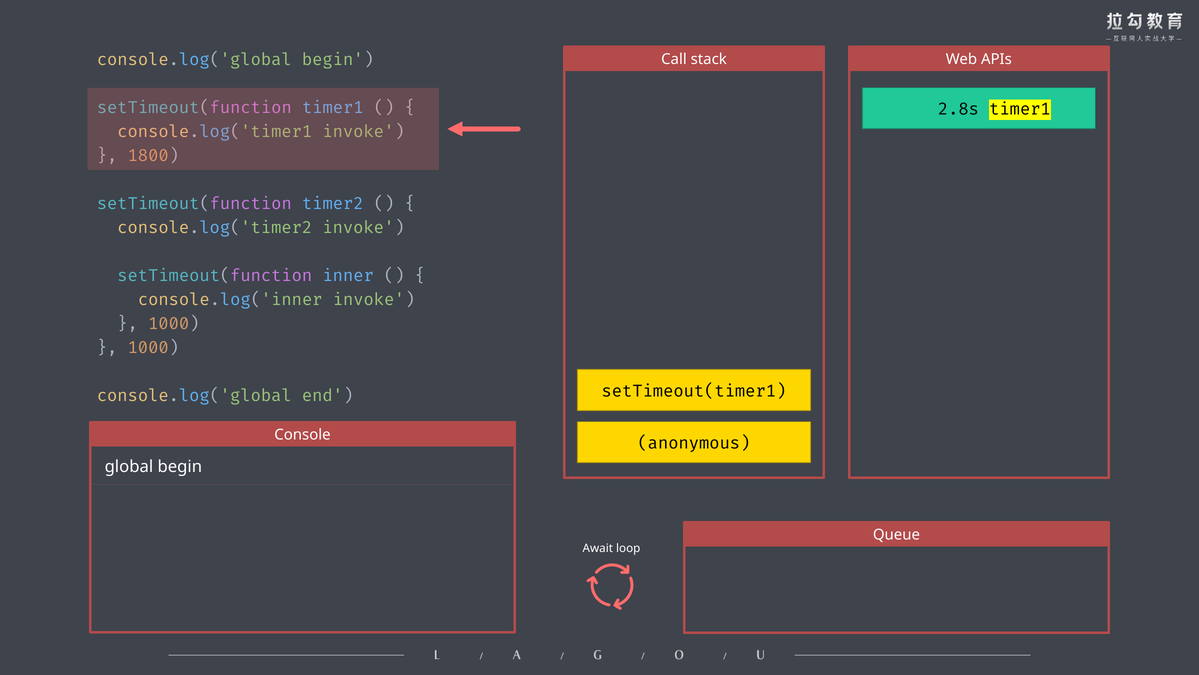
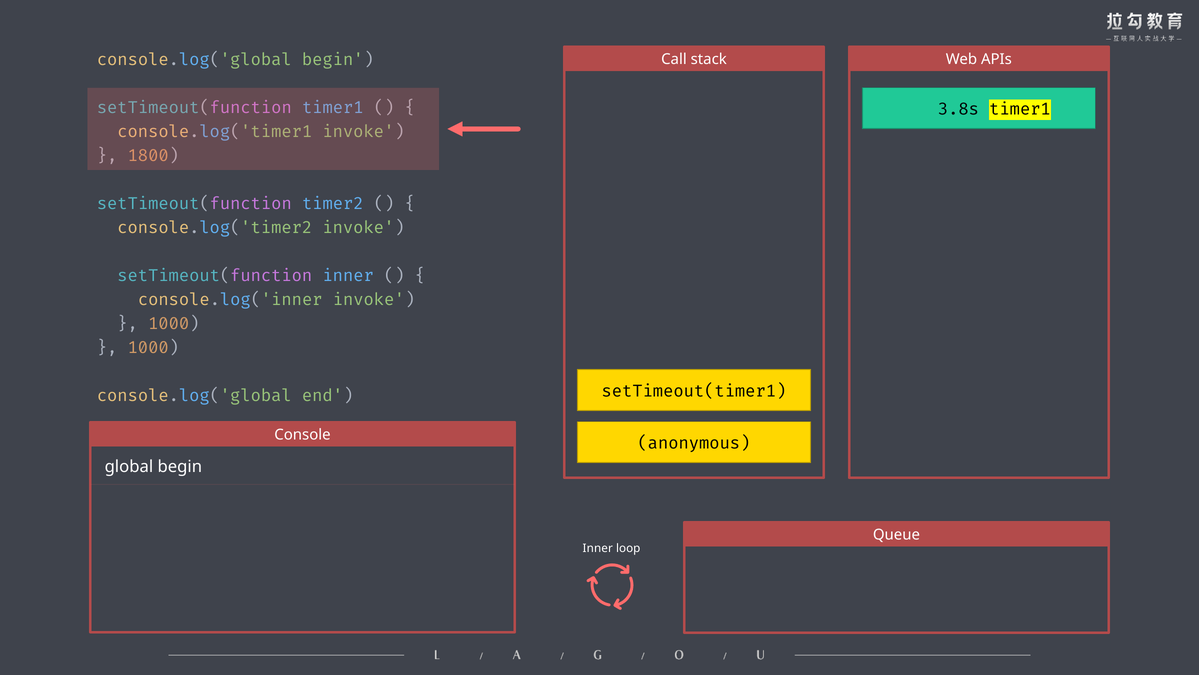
2.8s: 2.8s -> 3.8s
Await at (598, 548): Await -> Inner
